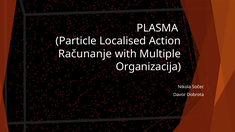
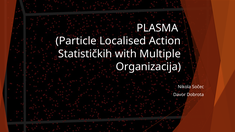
Računanje: Računanje -> Statističkih
